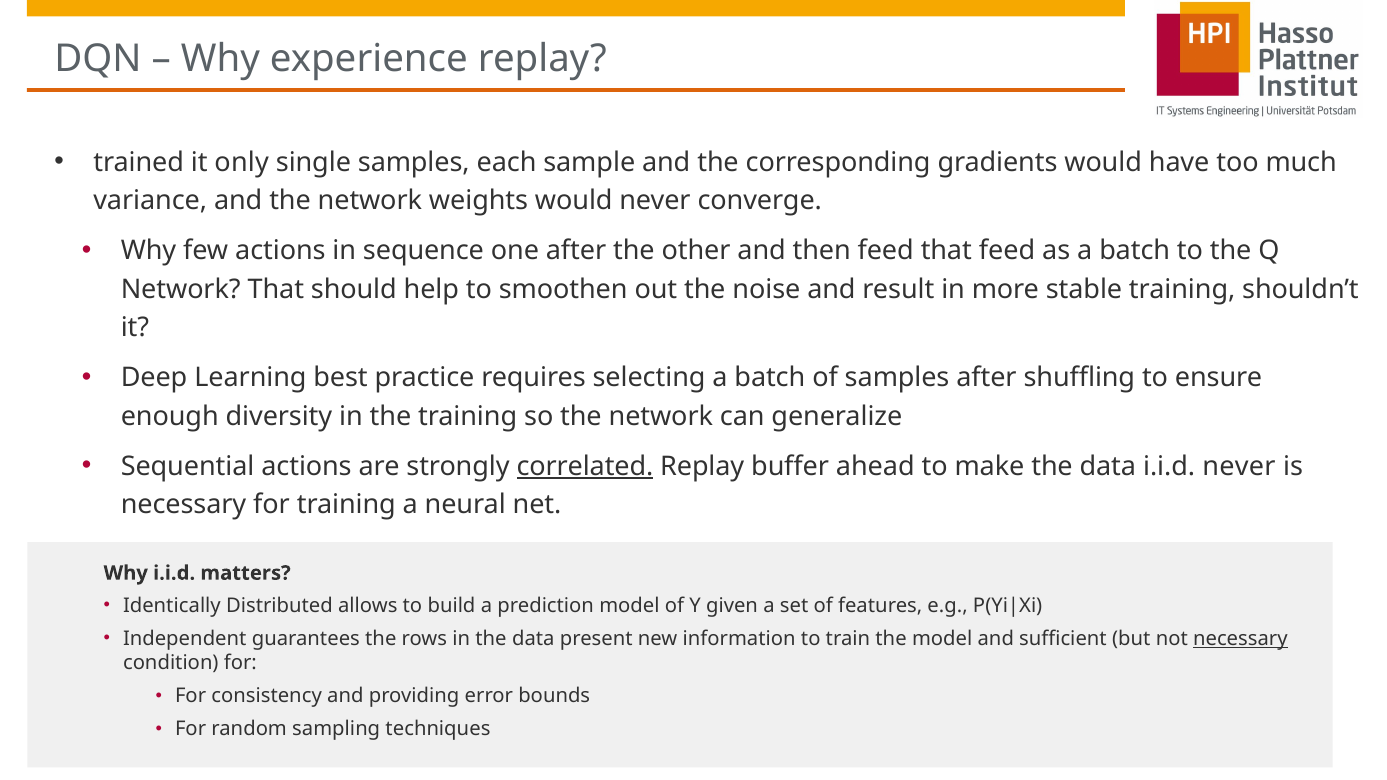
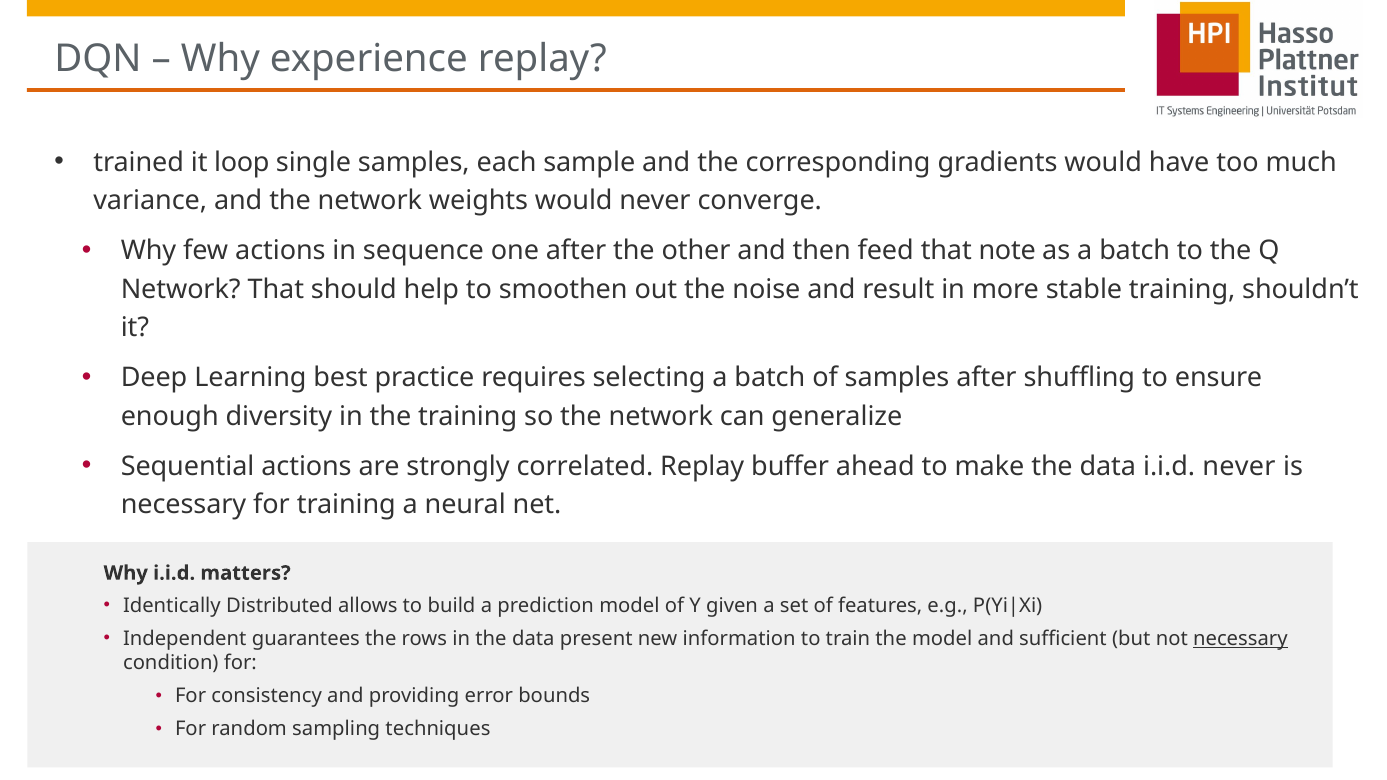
only: only -> loop
that feed: feed -> note
correlated underline: present -> none
